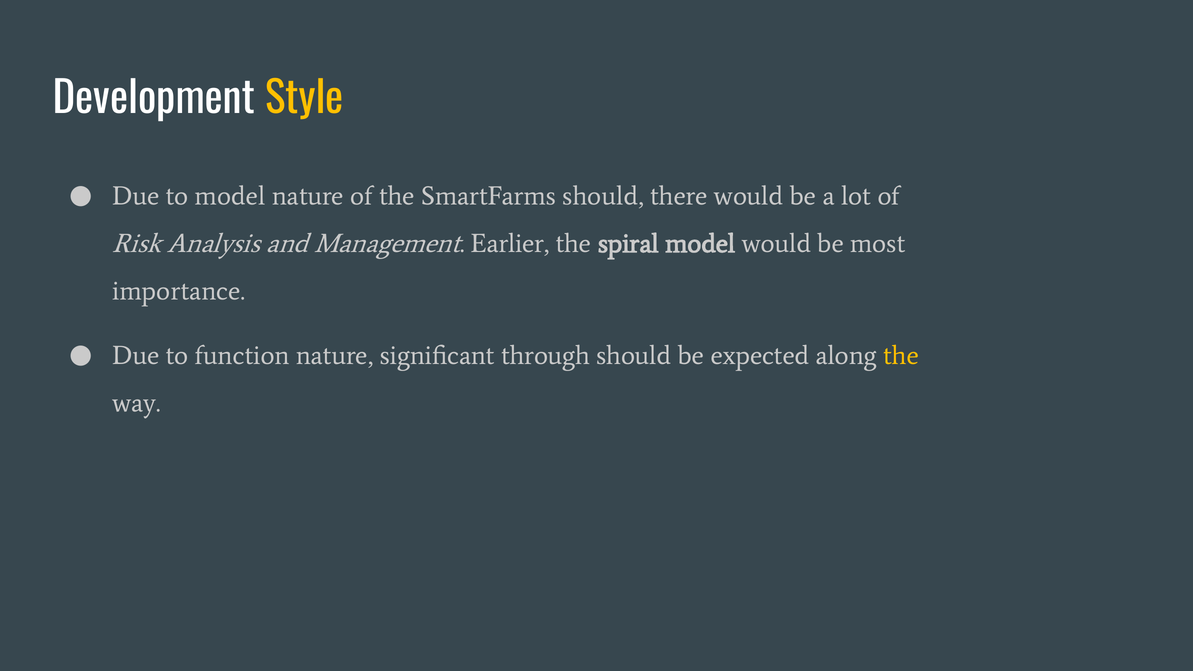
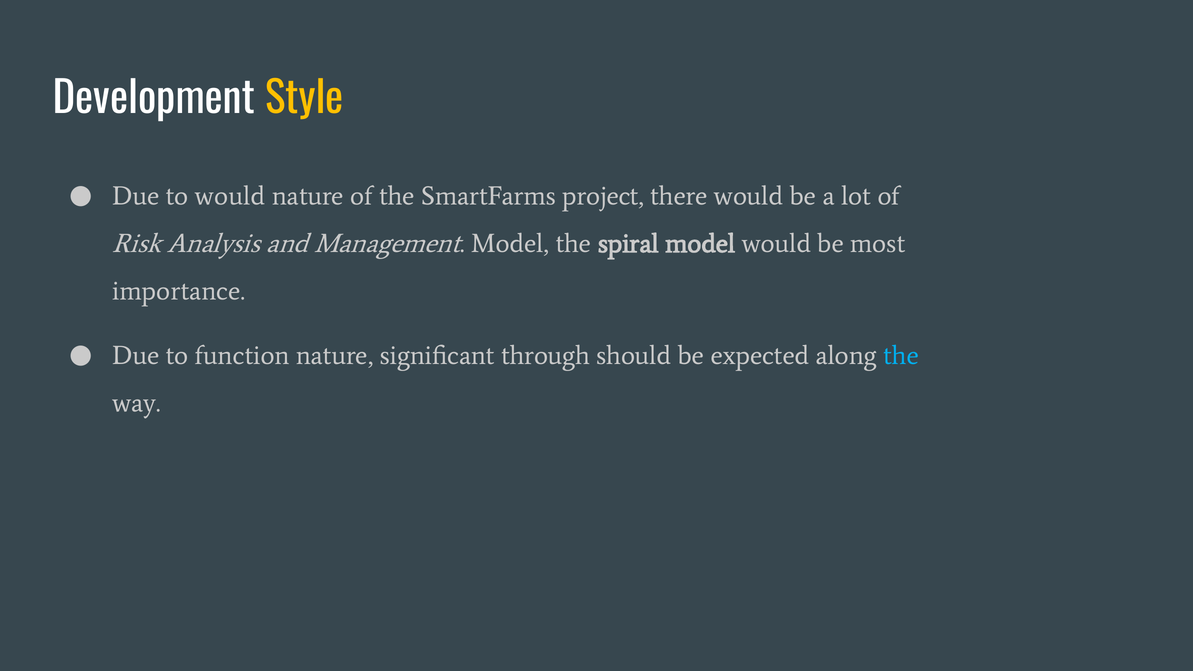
to model: model -> would
SmartFarms should: should -> project
Management Earlier: Earlier -> Model
the at (901, 355) colour: yellow -> light blue
